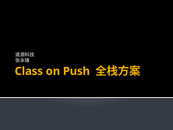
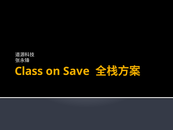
Push: Push -> Save
